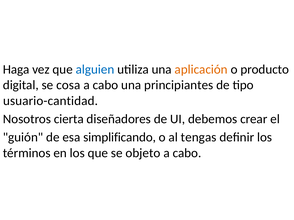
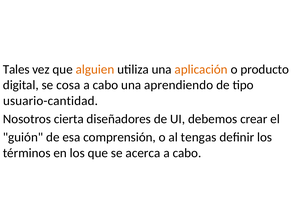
Haga: Haga -> Tales
alguien colour: blue -> orange
principiantes: principiantes -> aprendiendo
simplificando: simplificando -> comprensión
objeto: objeto -> acerca
